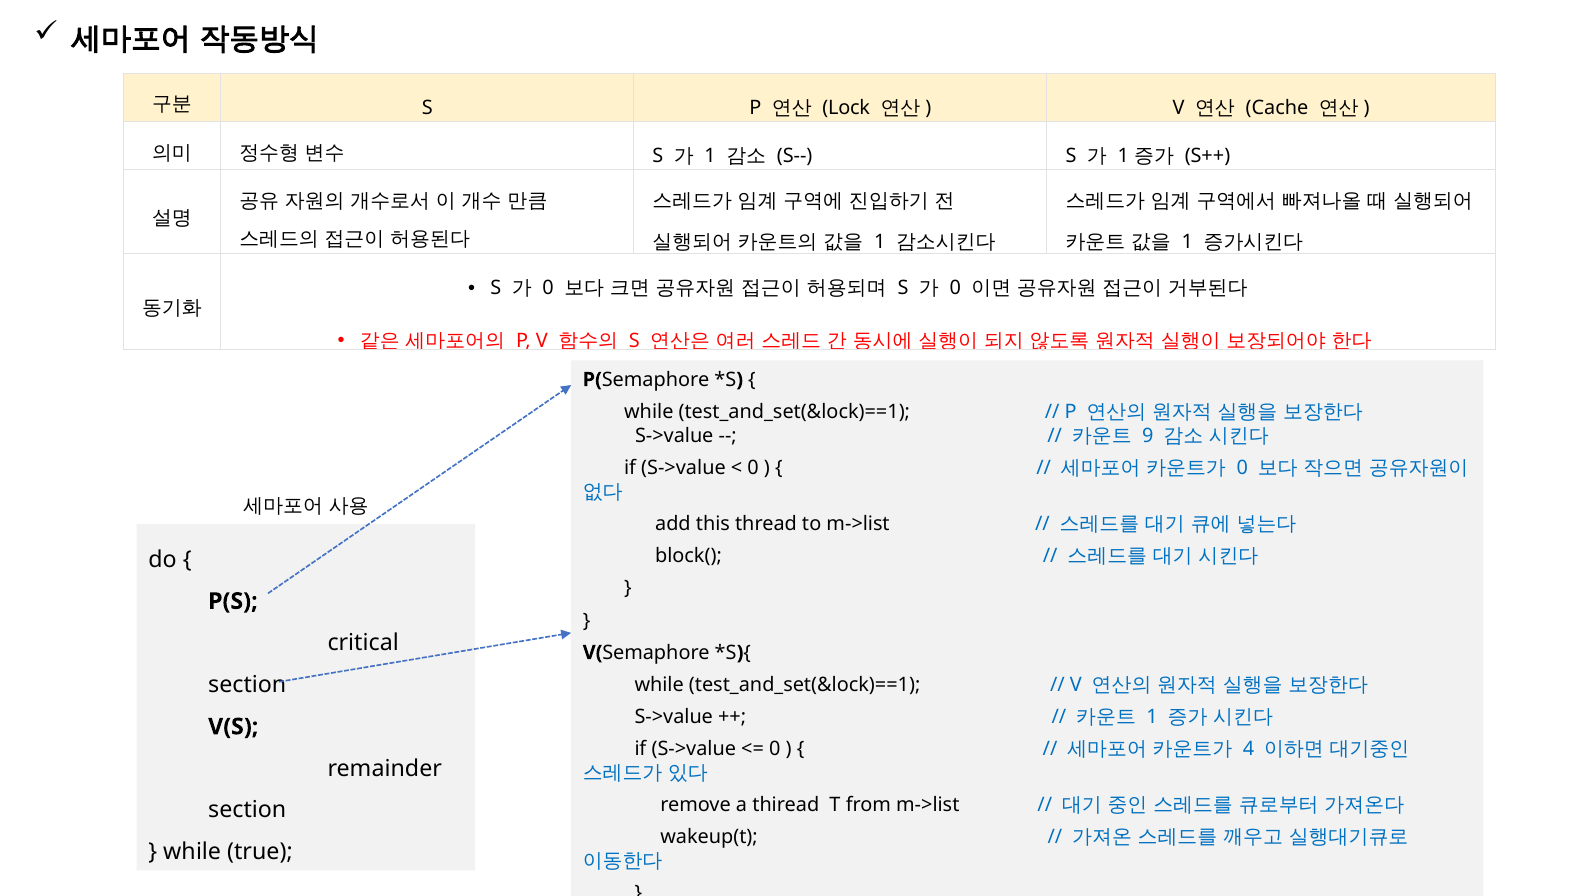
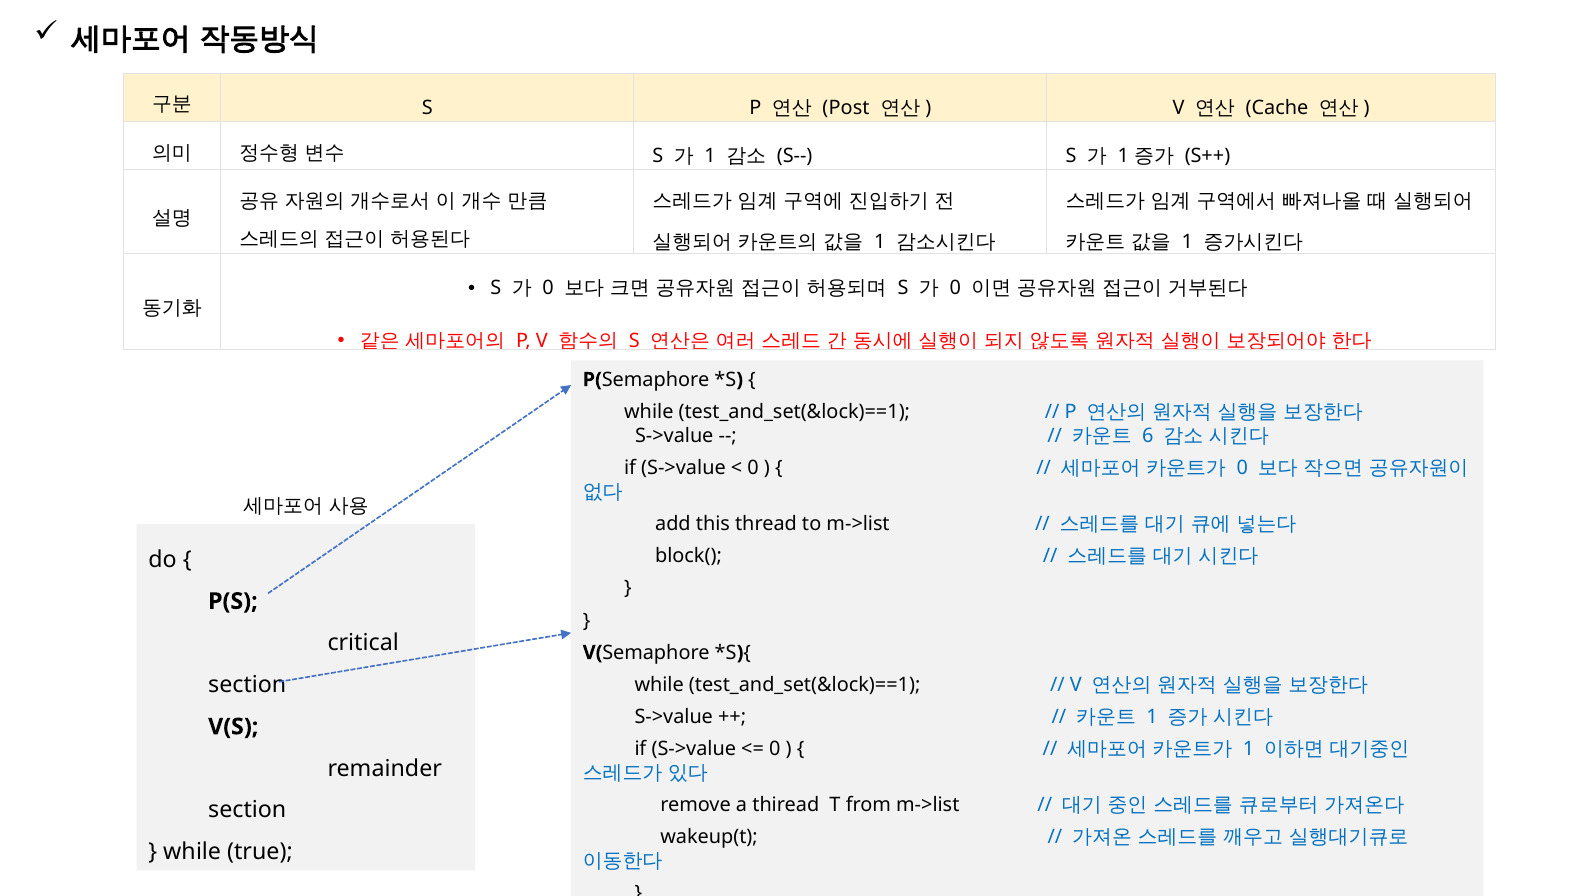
Lock: Lock -> Post
9: 9 -> 6
4 at (1249, 749): 4 -> 1
